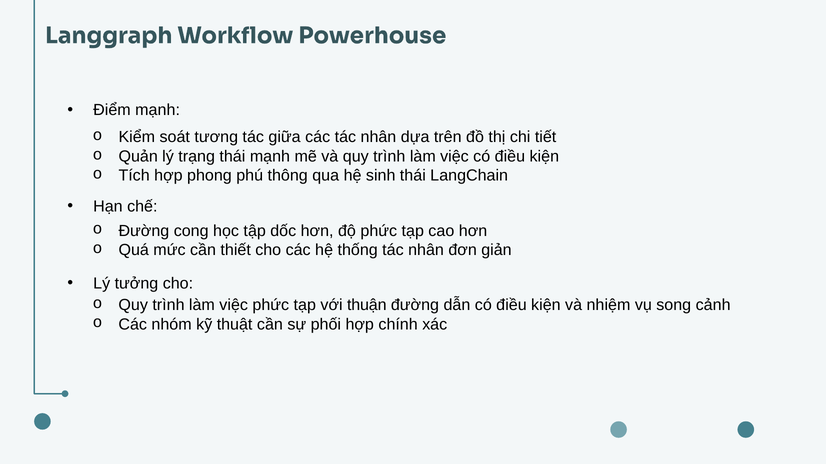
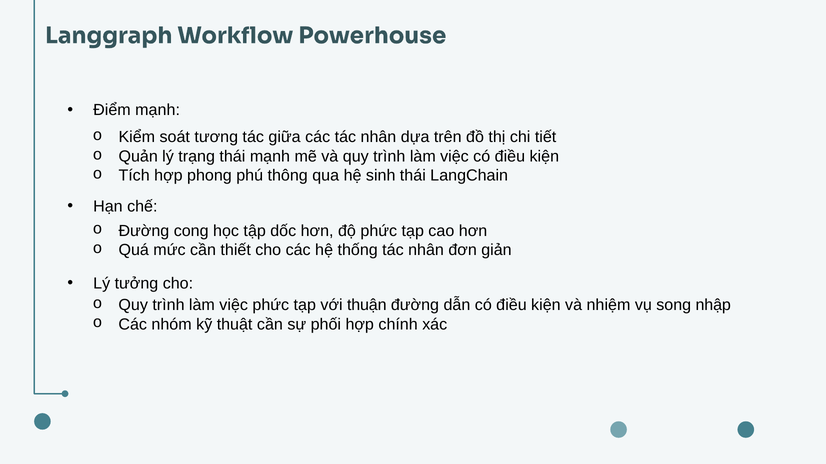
cảnh: cảnh -> nhập
